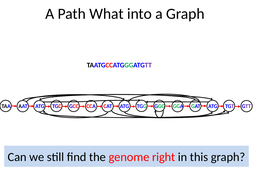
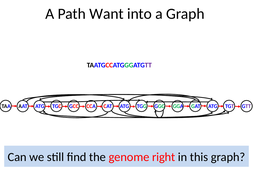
What: What -> Want
